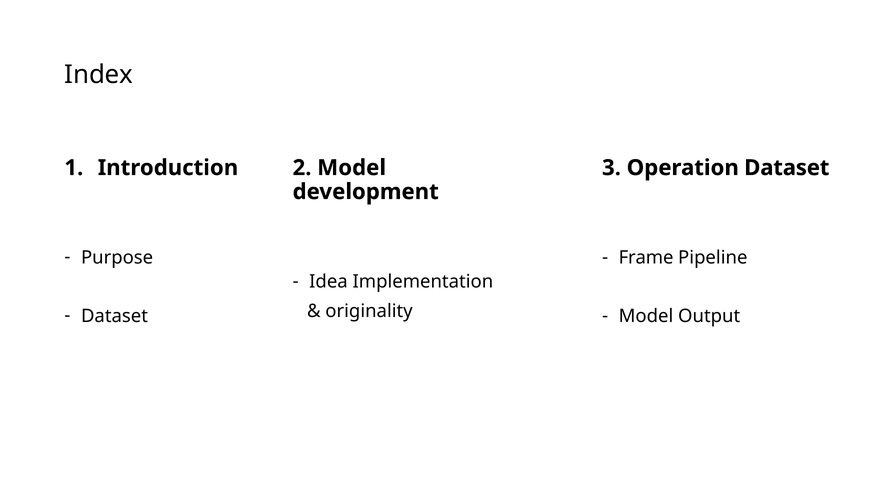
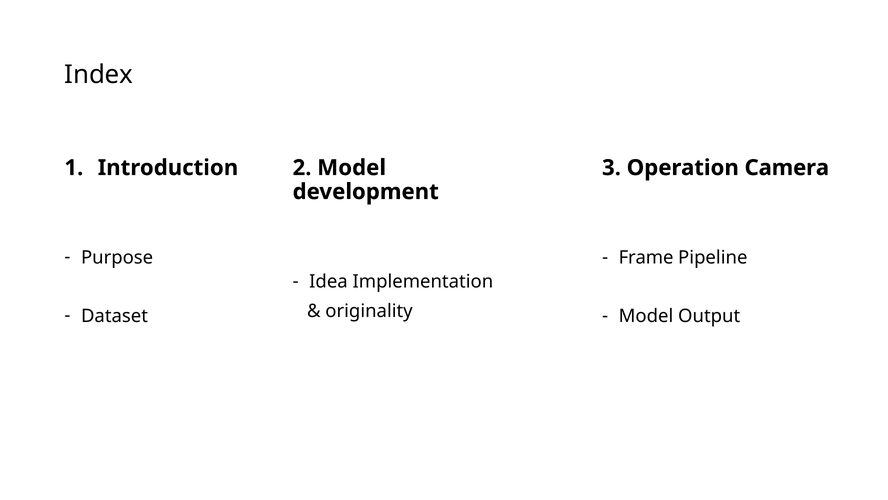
Operation Dataset: Dataset -> Camera
